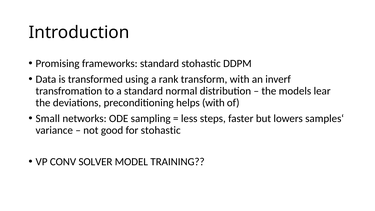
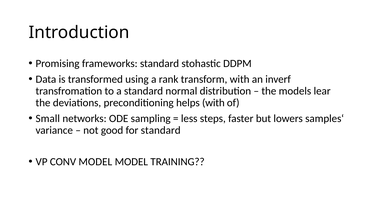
for stohastic: stohastic -> standard
CONV SOLVER: SOLVER -> MODEL
